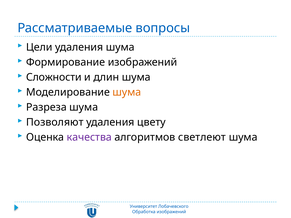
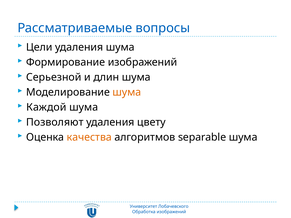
Сложности: Сложности -> Серьезной
Разреза: Разреза -> Каждой
качества colour: purple -> orange
светлеют: светлеют -> separable
